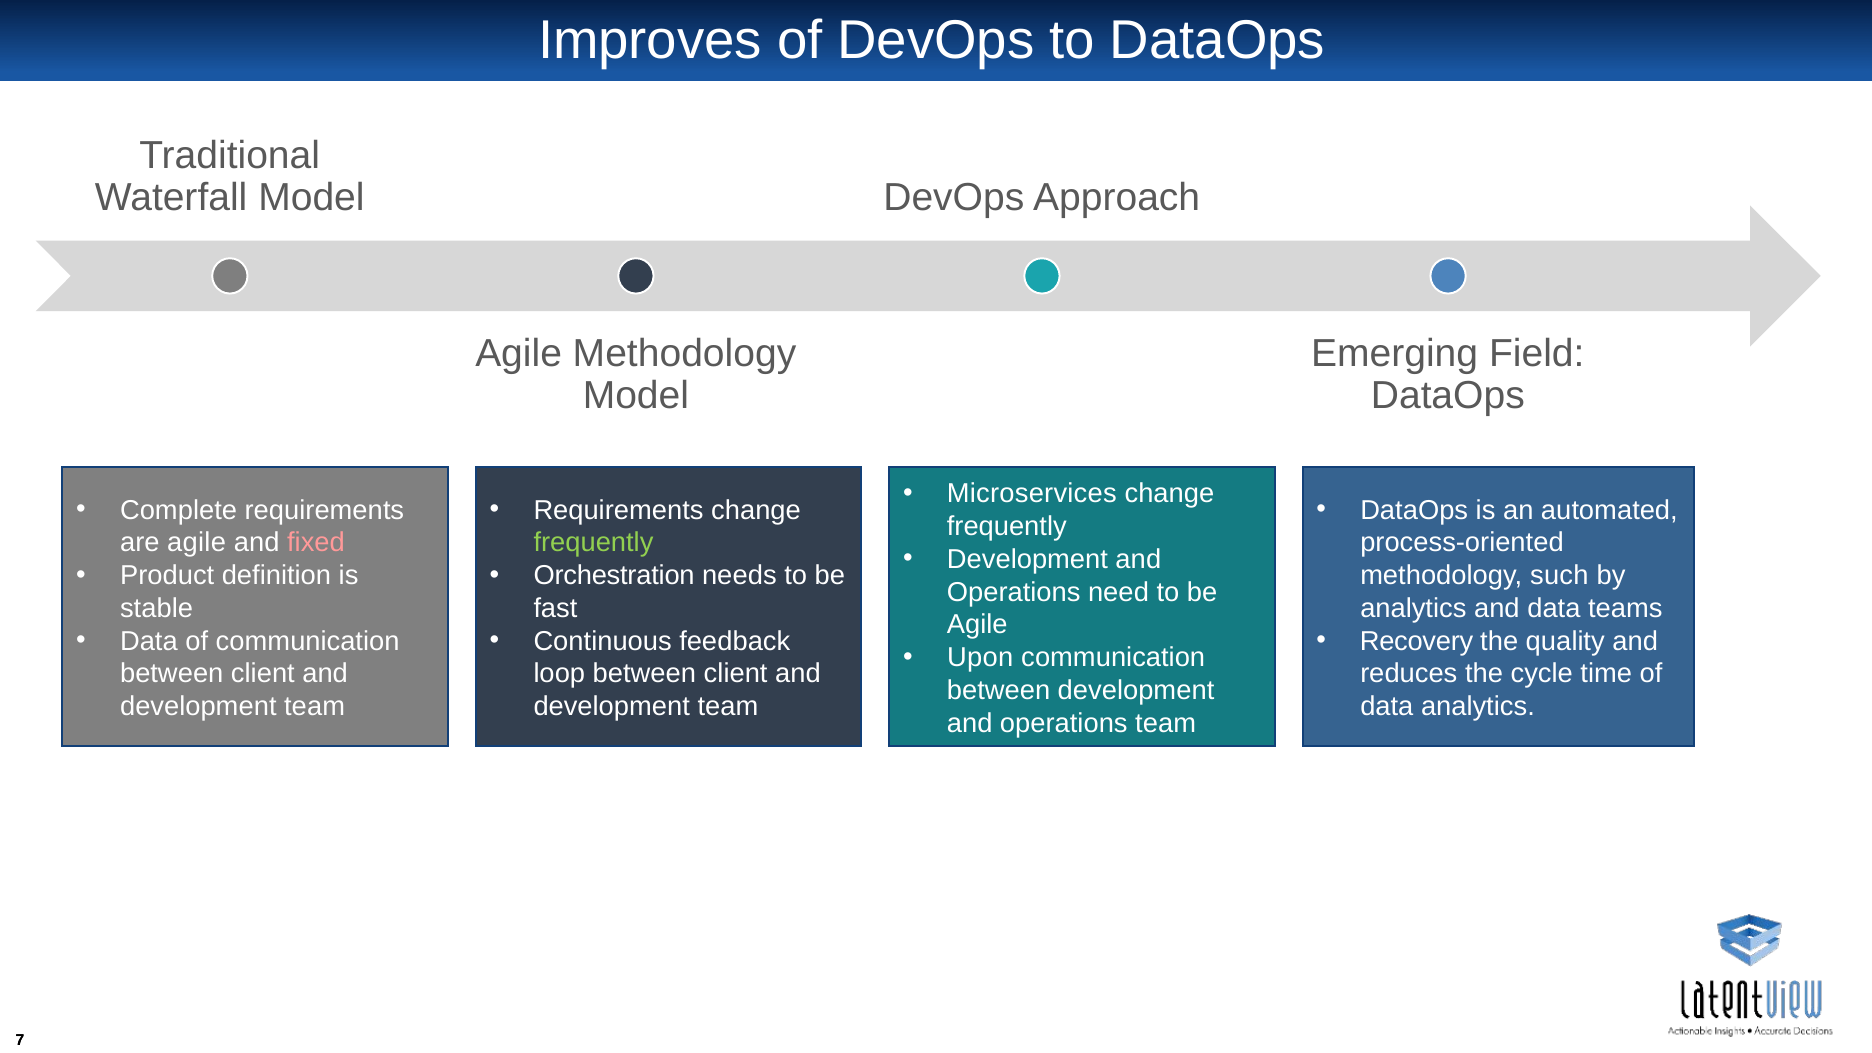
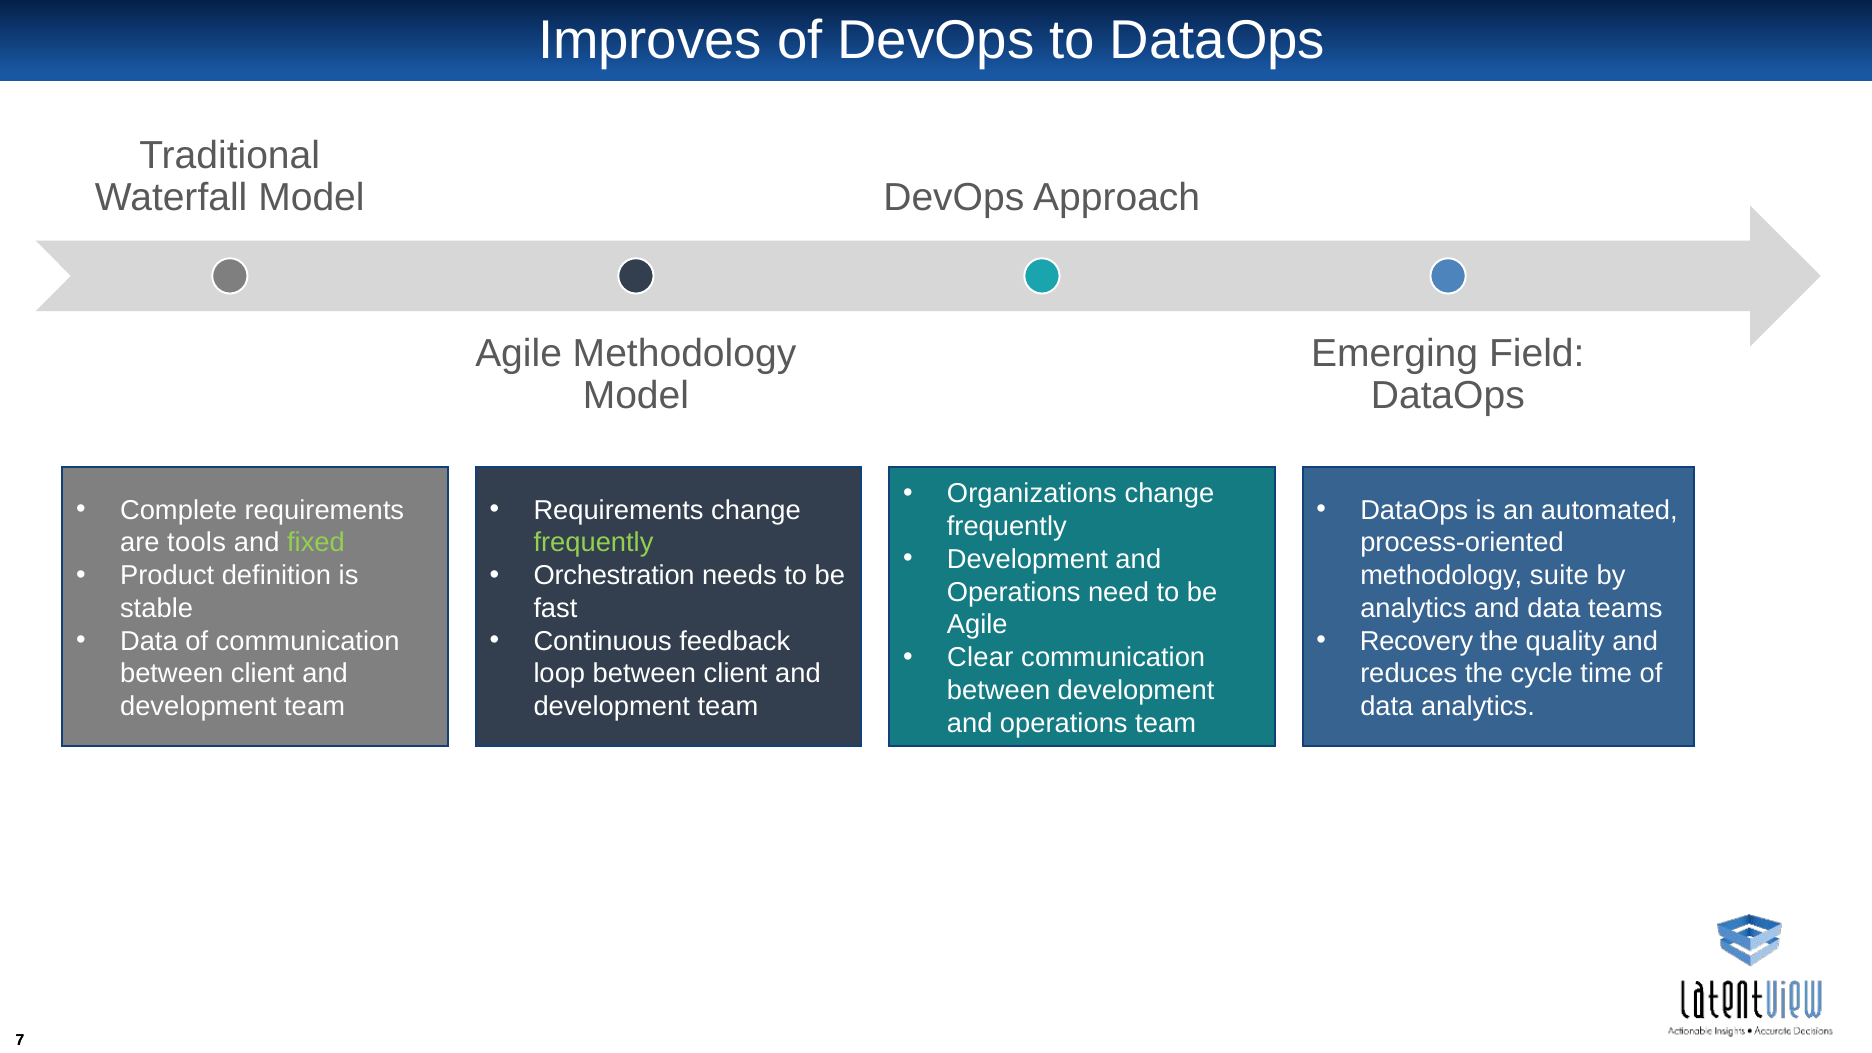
Microservices: Microservices -> Organizations
are agile: agile -> tools
fixed colour: pink -> light green
such: such -> suite
Upon: Upon -> Clear
